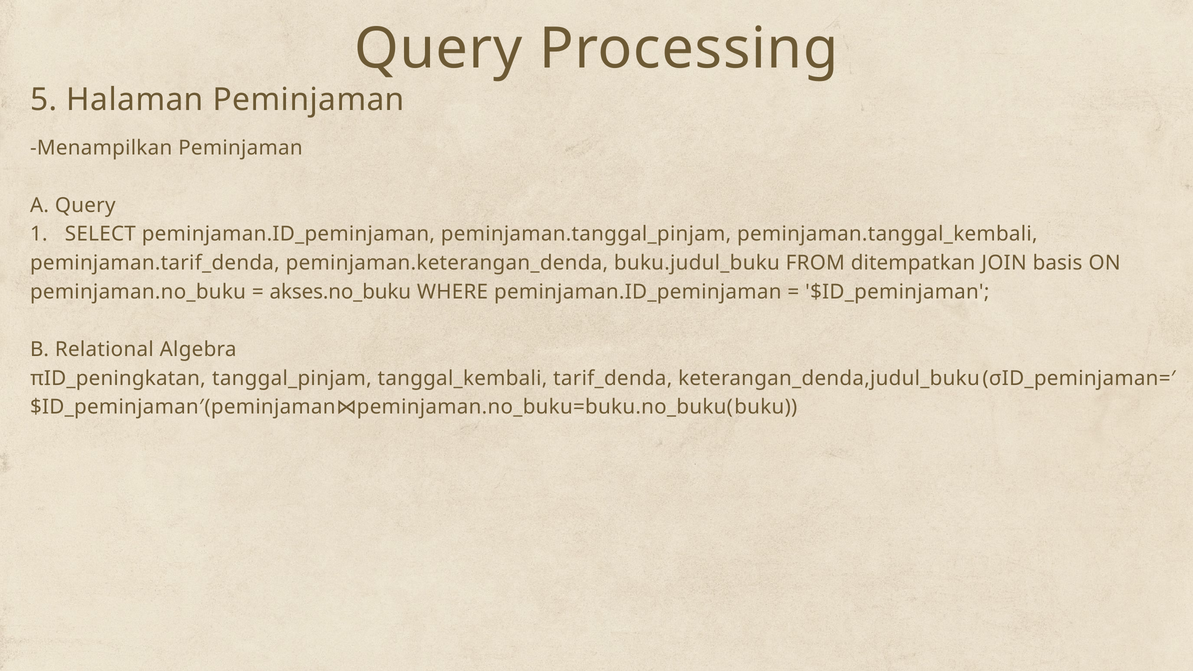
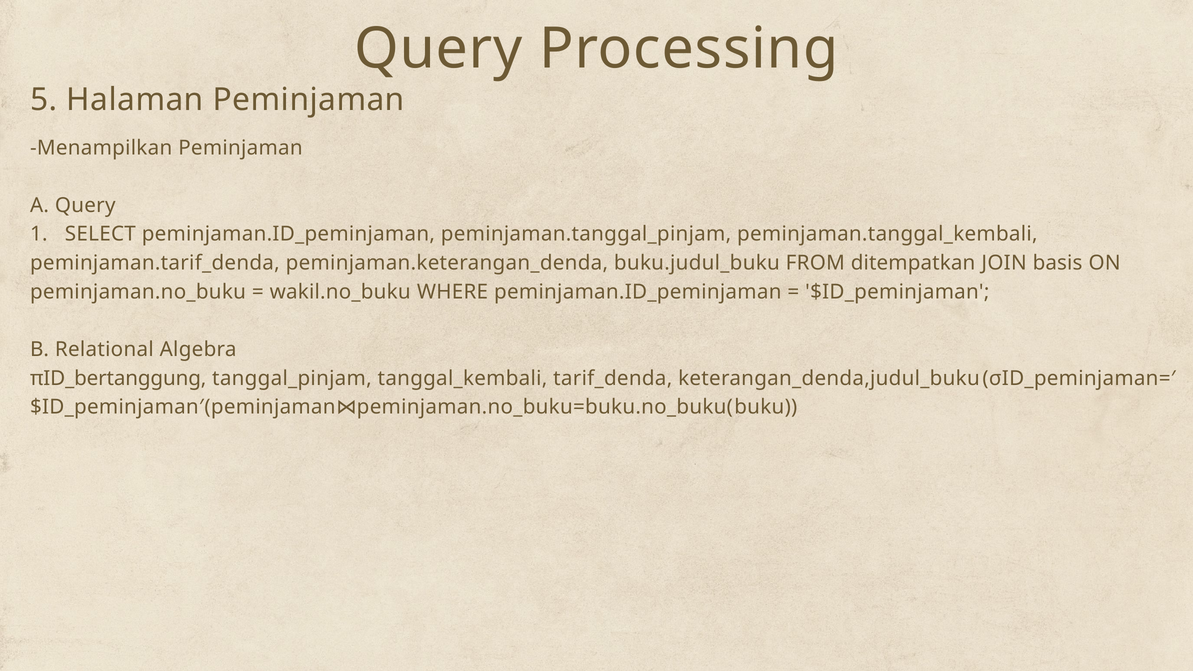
akses.no_buku: akses.no_buku -> wakil.no_buku
πID_peningkatan: πID_peningkatan -> πID_bertanggung
